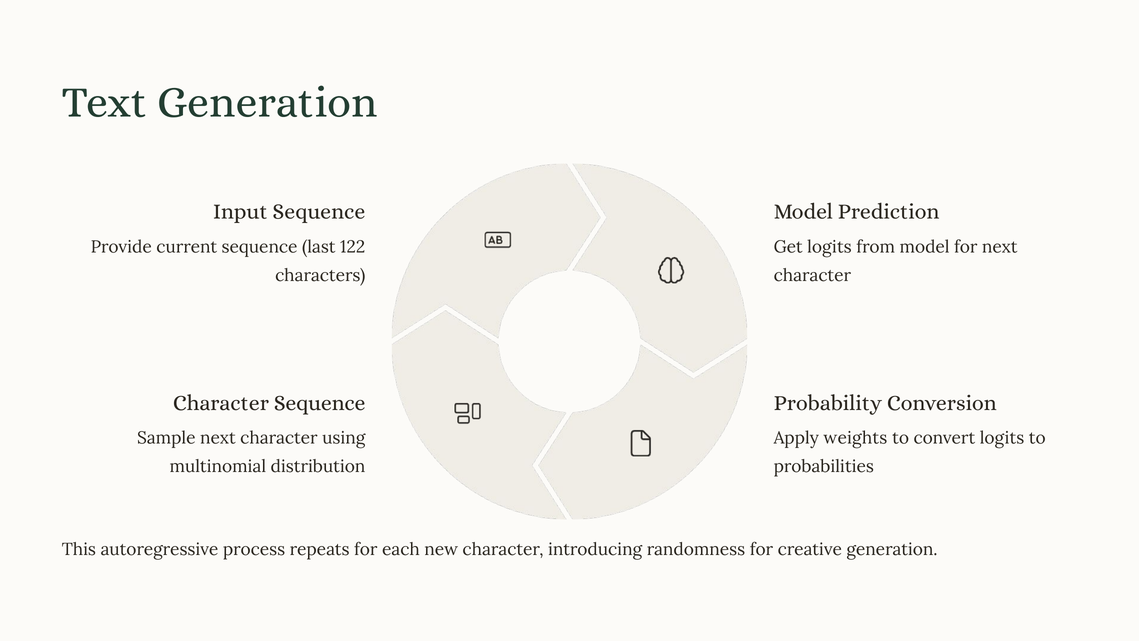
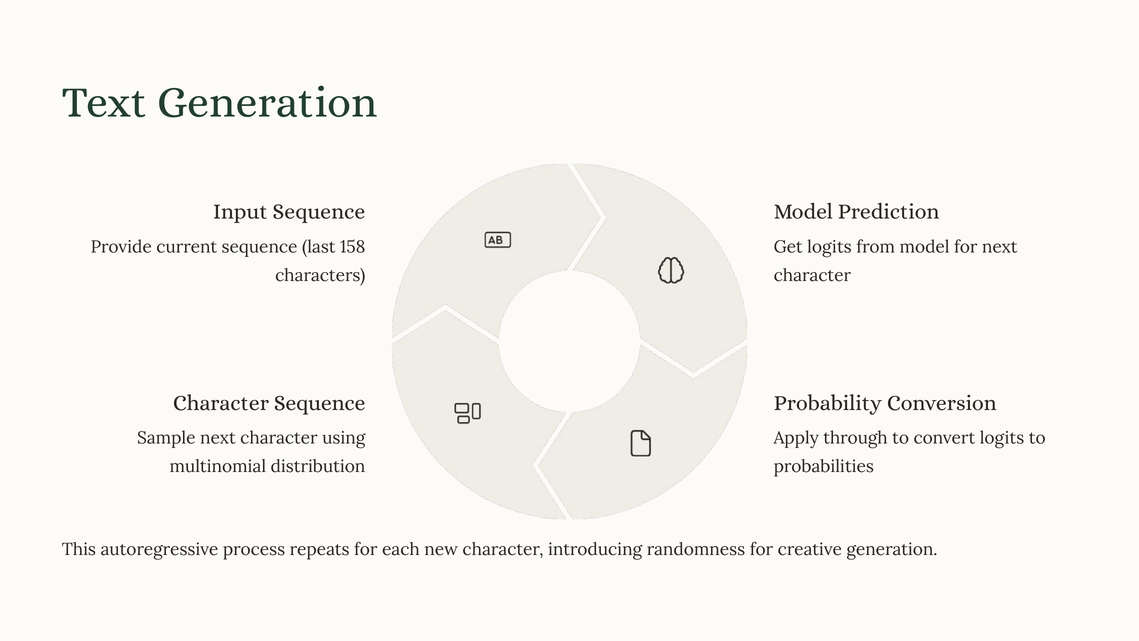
122: 122 -> 158
weights: weights -> through
